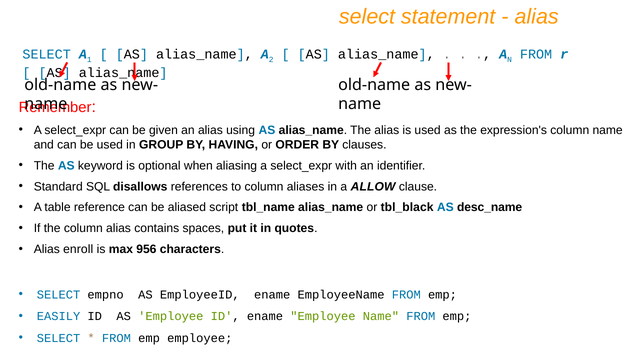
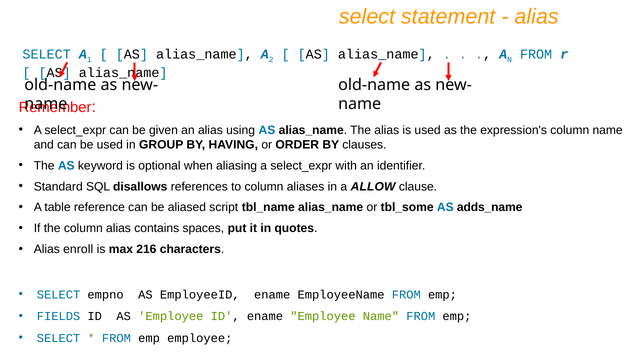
tbl_black: tbl_black -> tbl_some
desc_name: desc_name -> adds_name
956: 956 -> 216
EASILY: EASILY -> FIELDS
